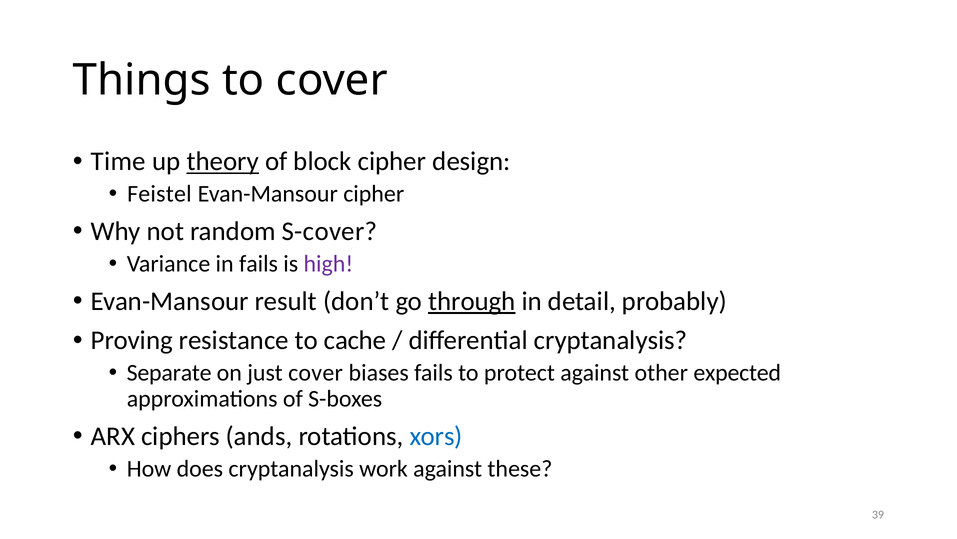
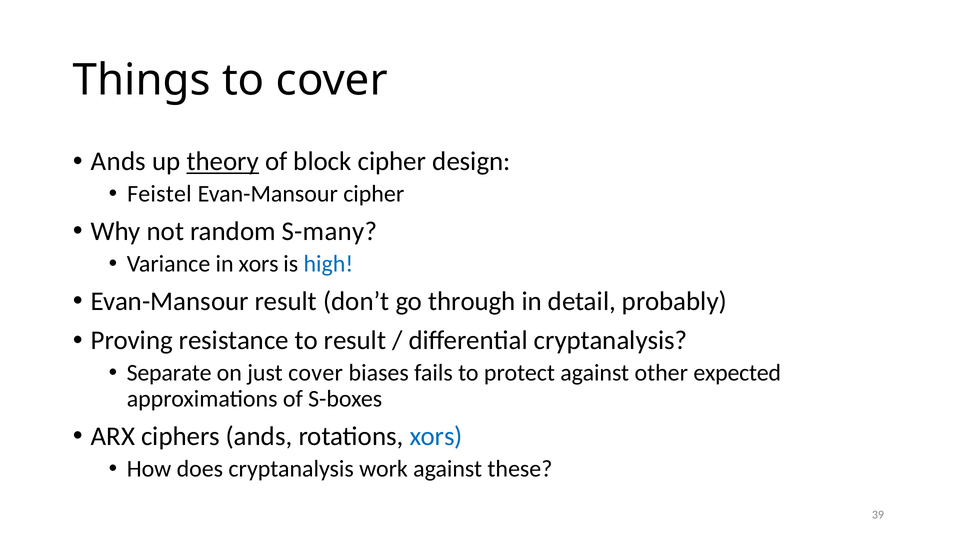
Time at (118, 161): Time -> Ands
S-cover: S-cover -> S-many
in fails: fails -> xors
high colour: purple -> blue
through underline: present -> none
to cache: cache -> result
